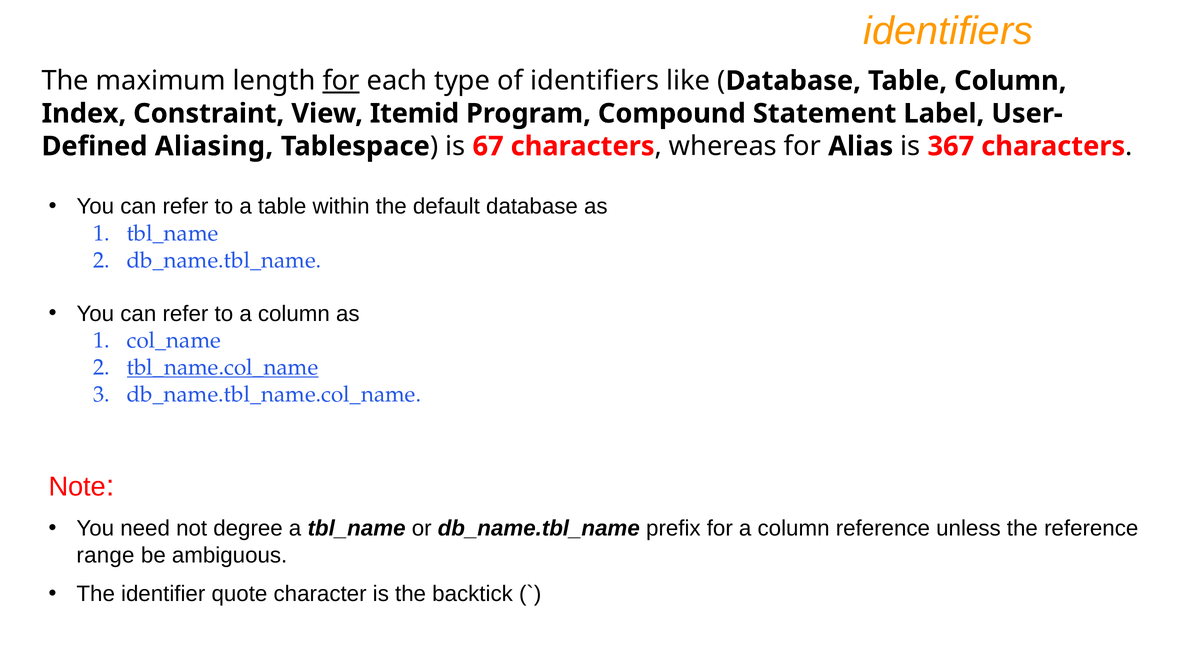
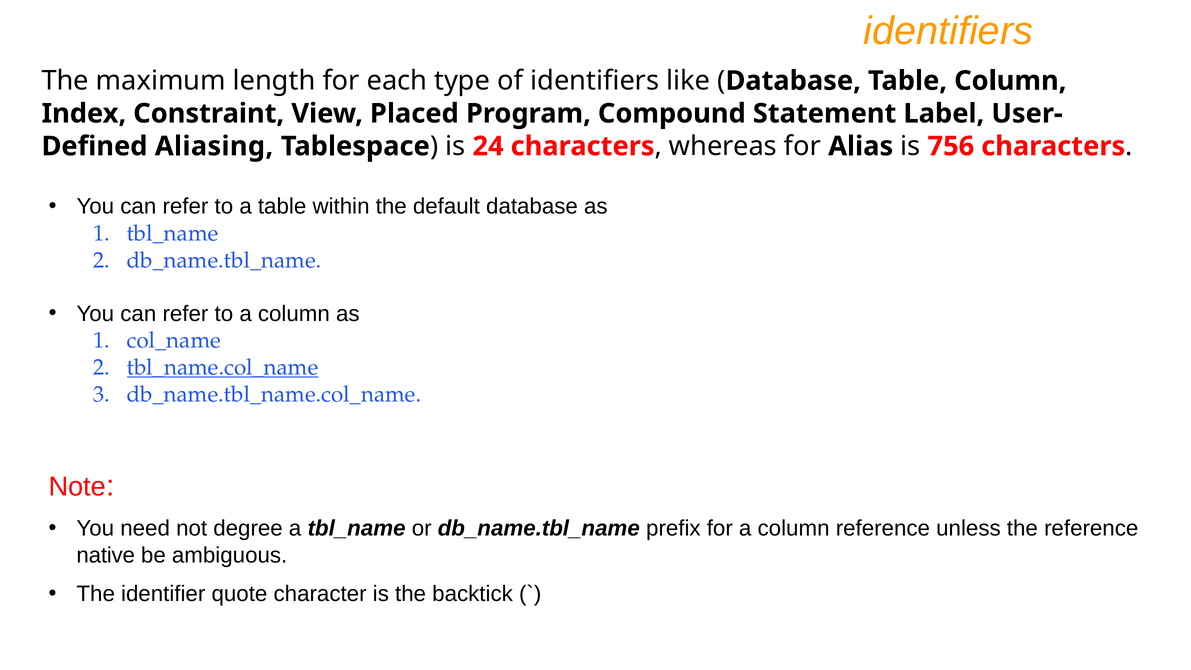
for at (341, 81) underline: present -> none
Itemid: Itemid -> Placed
67: 67 -> 24
367: 367 -> 756
range: range -> native
